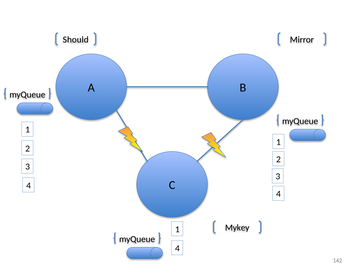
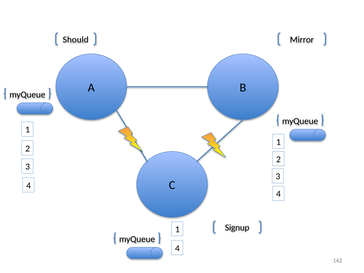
Mykey: Mykey -> Signup
